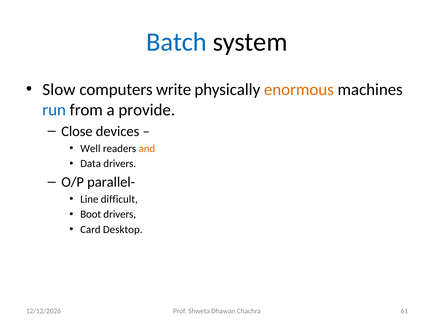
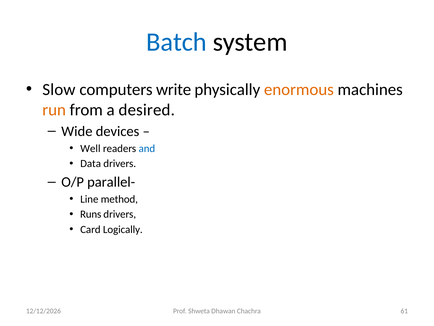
run colour: blue -> orange
provide: provide -> desired
Close: Close -> Wide
and colour: orange -> blue
difficult: difficult -> method
Boot: Boot -> Runs
Desktop: Desktop -> Logically
